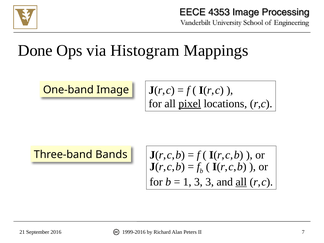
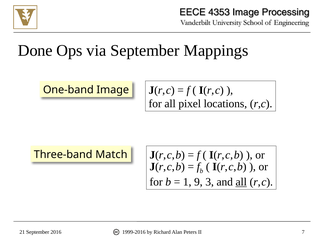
via Histogram: Histogram -> September
pixel underline: present -> none
Bands: Bands -> Match
1 3: 3 -> 9
